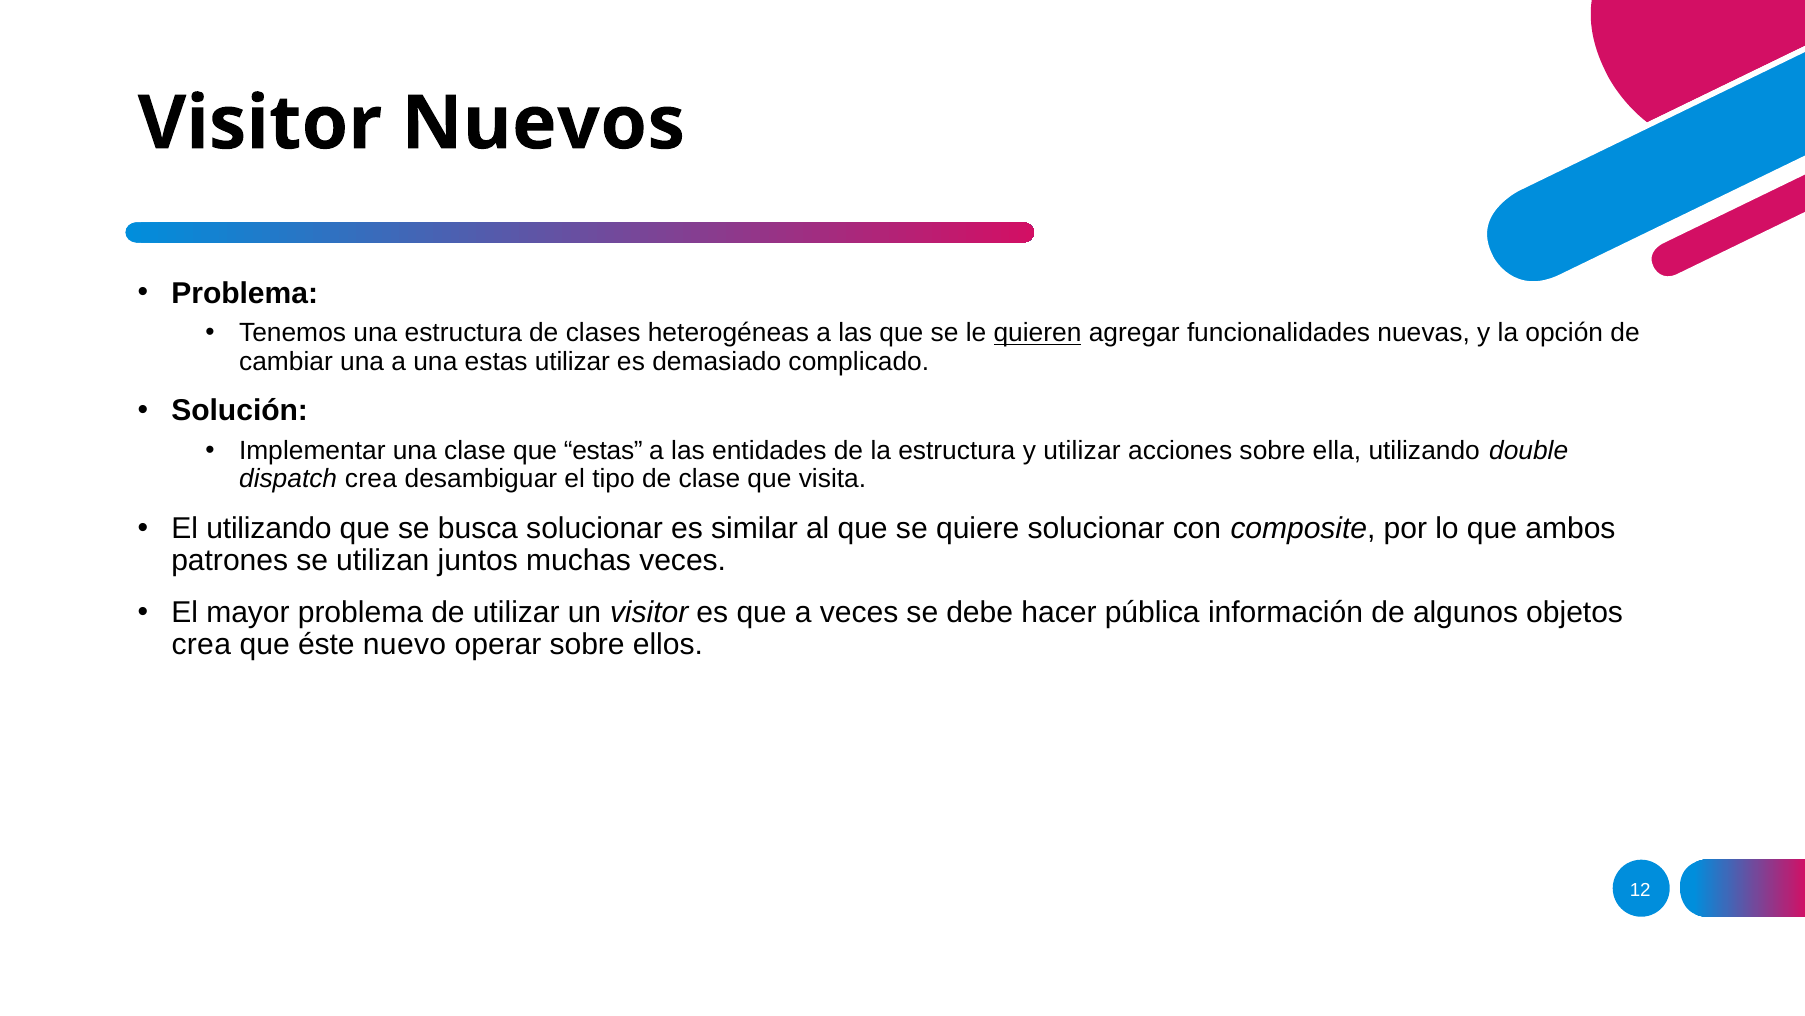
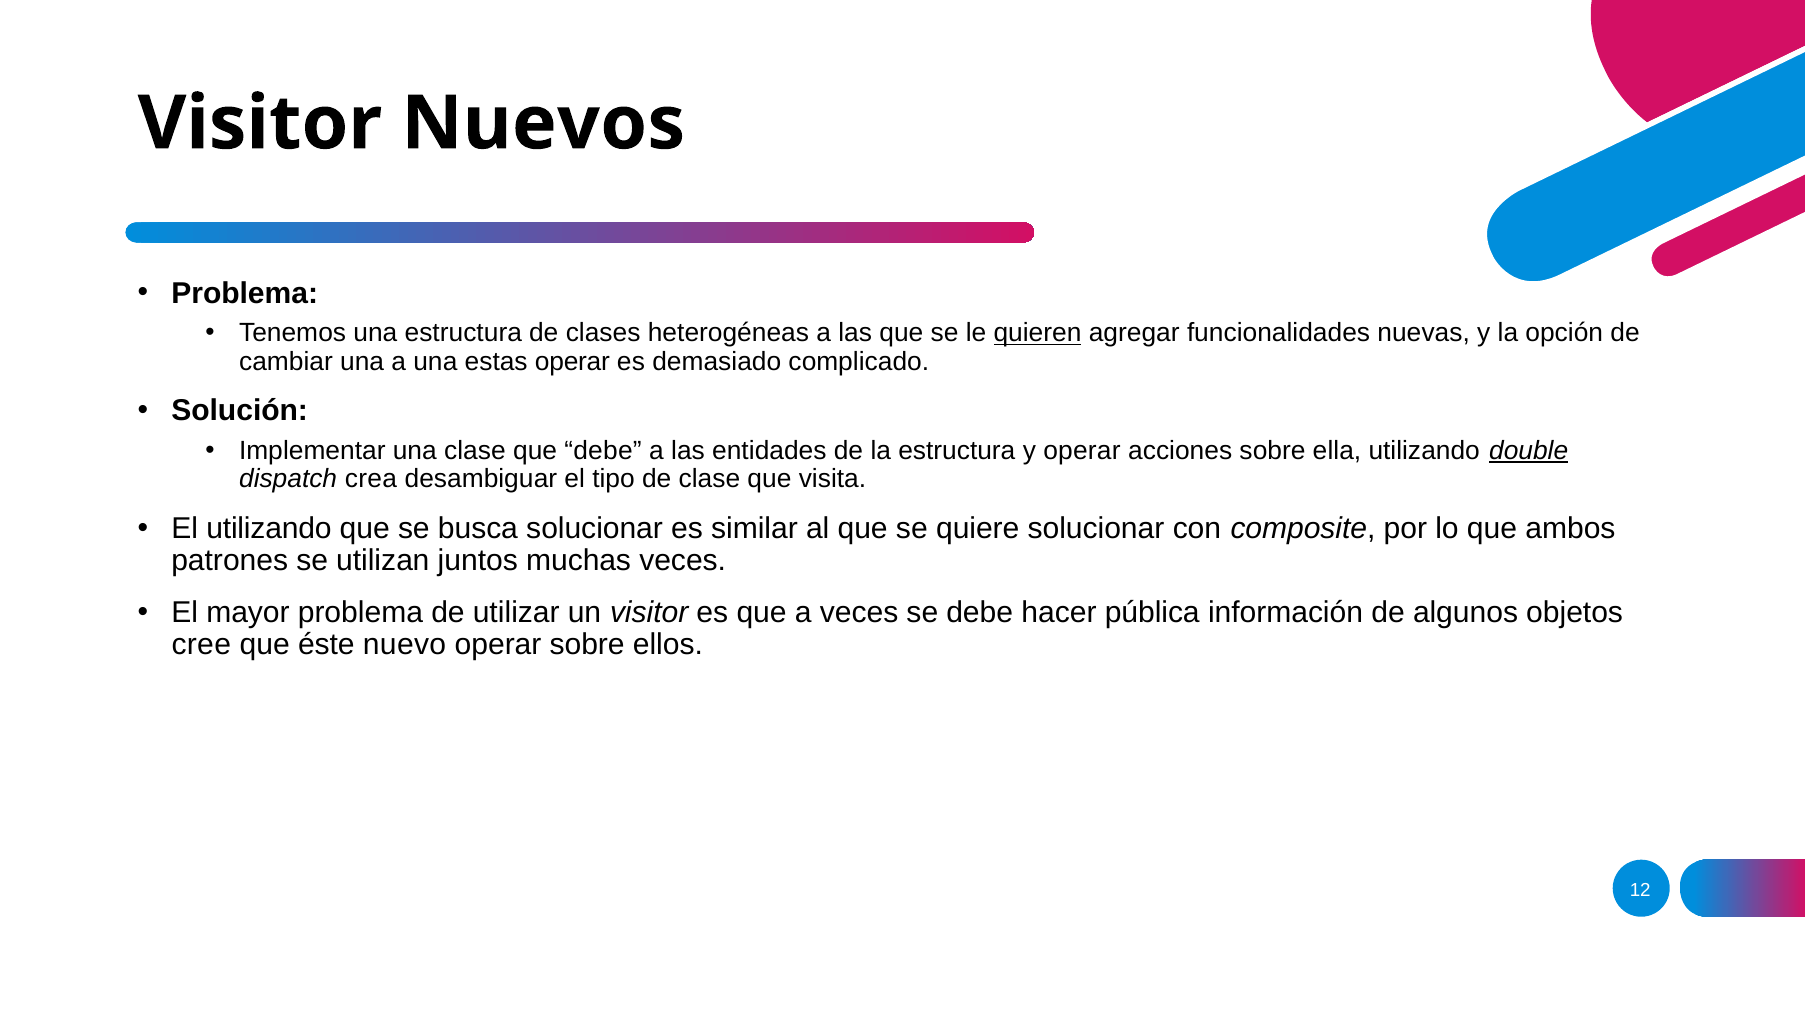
estas utilizar: utilizar -> operar
que estas: estas -> debe
y utilizar: utilizar -> operar
double underline: none -> present
crea at (201, 644): crea -> cree
